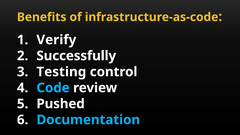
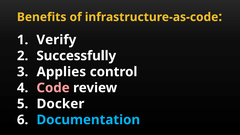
Testing: Testing -> Applies
Code colour: light blue -> pink
Pushed: Pushed -> Docker
